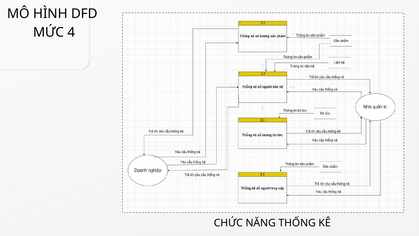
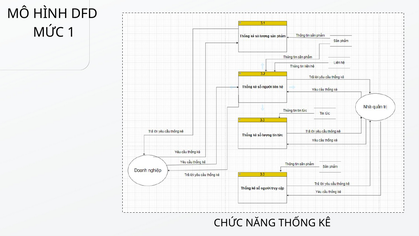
4: 4 -> 1
